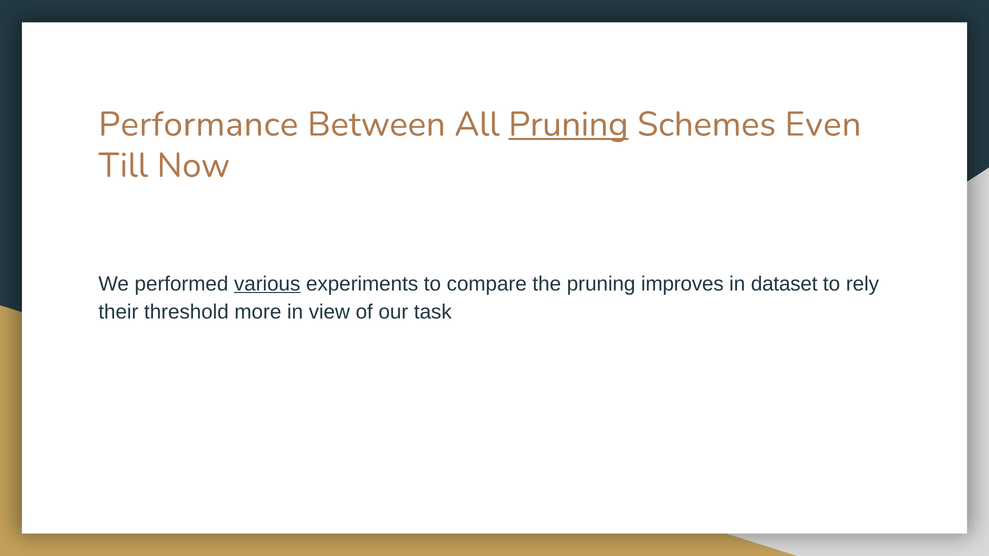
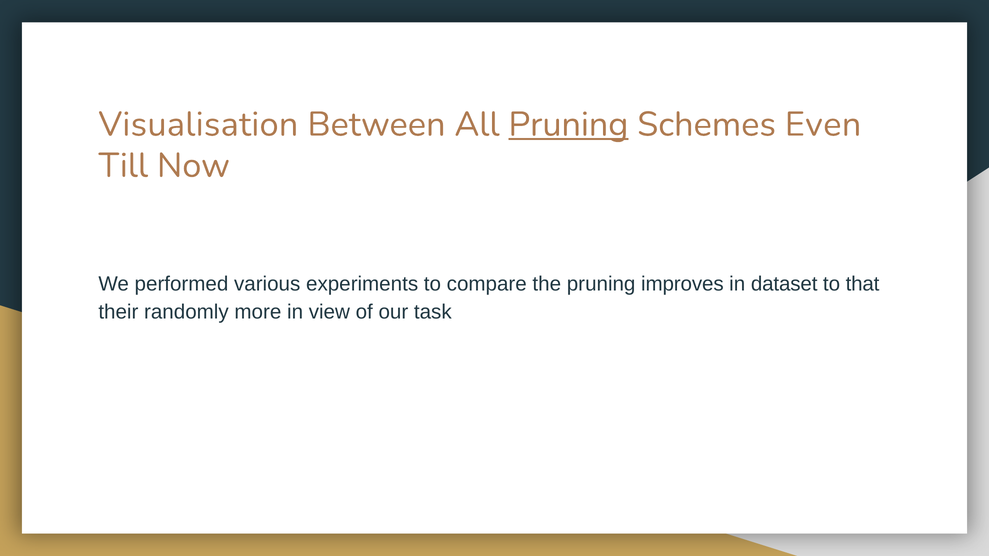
Performance: Performance -> Visualisation
various underline: present -> none
rely: rely -> that
threshold: threshold -> randomly
